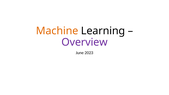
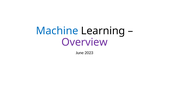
Machine colour: orange -> blue
